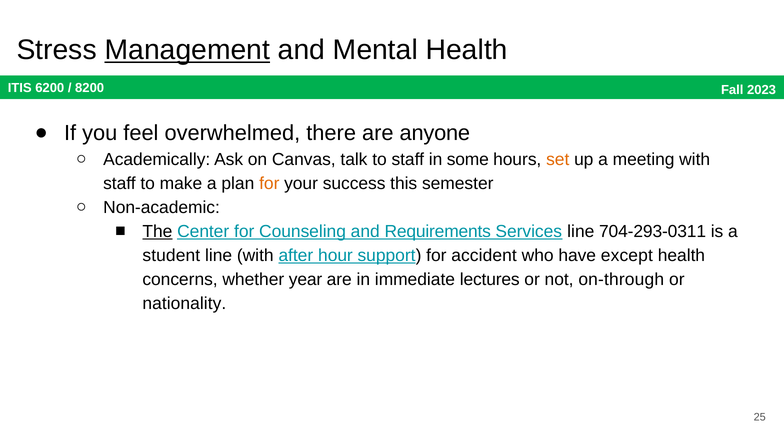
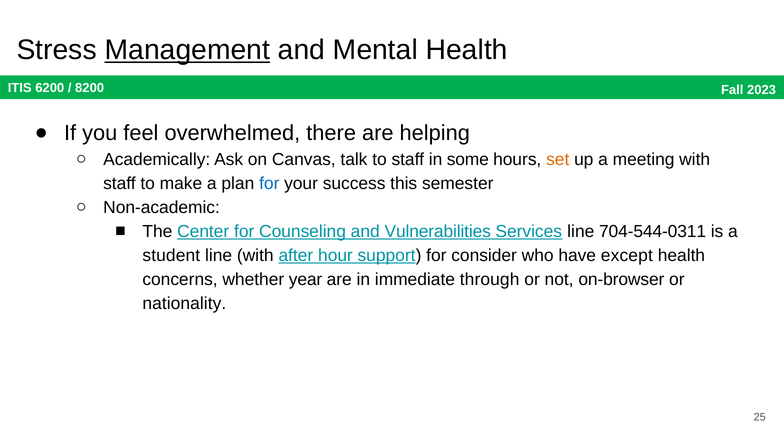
anyone: anyone -> helping
for at (269, 184) colour: orange -> blue
The underline: present -> none
Requirements: Requirements -> Vulnerabilities
704‑293‑0311: 704‑293‑0311 -> 704‑544‑0311
accident: accident -> consider
lectures: lectures -> through
on-through: on-through -> on-browser
